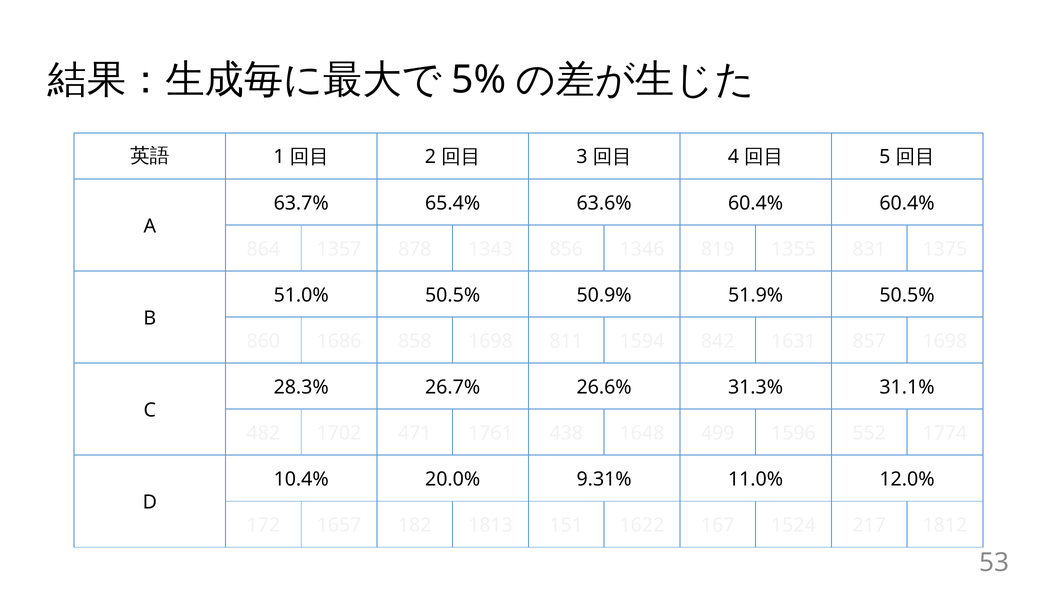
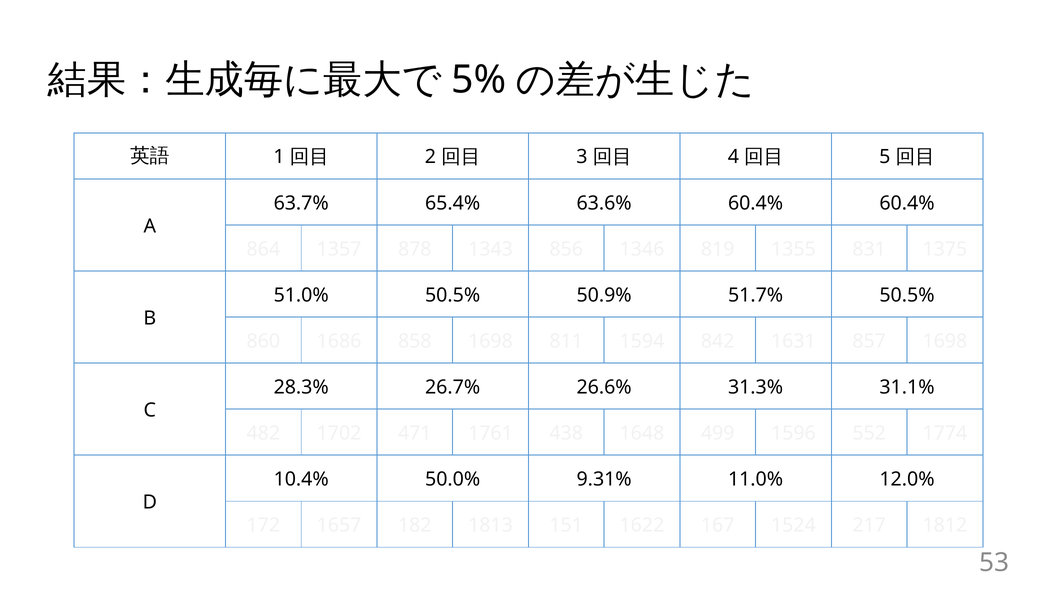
51.9%: 51.9% -> 51.7%
20.0%: 20.0% -> 50.0%
